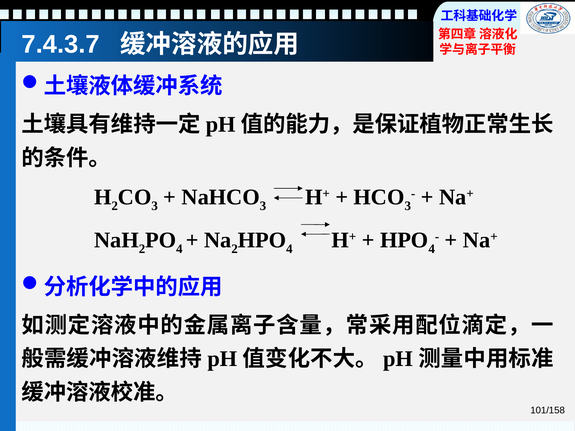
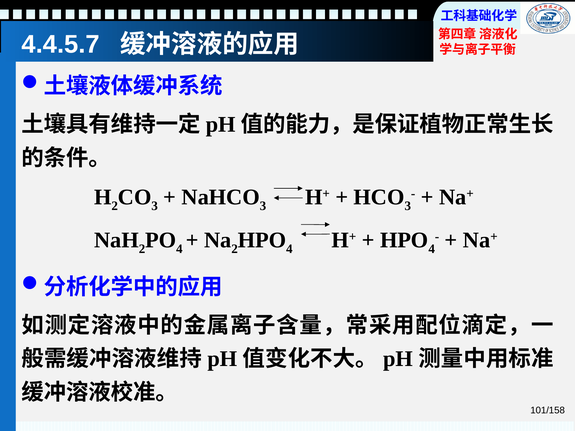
7.4.3.7: 7.4.3.7 -> 4.4.5.7
